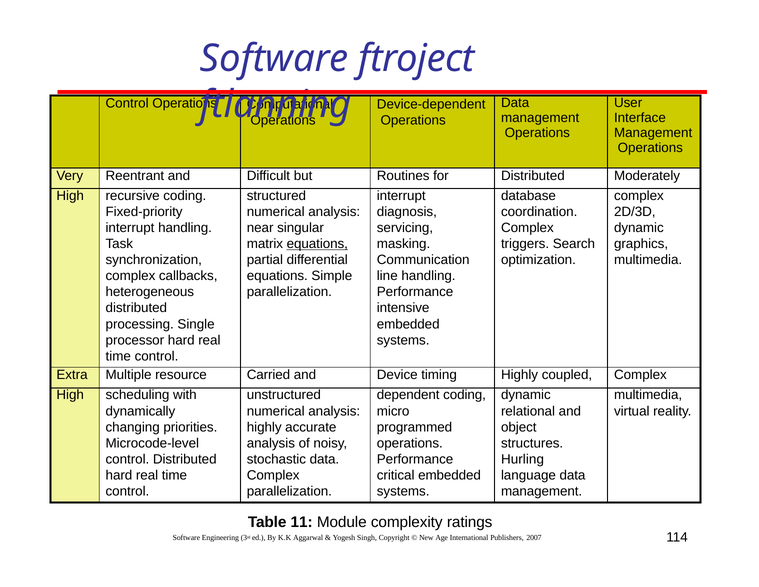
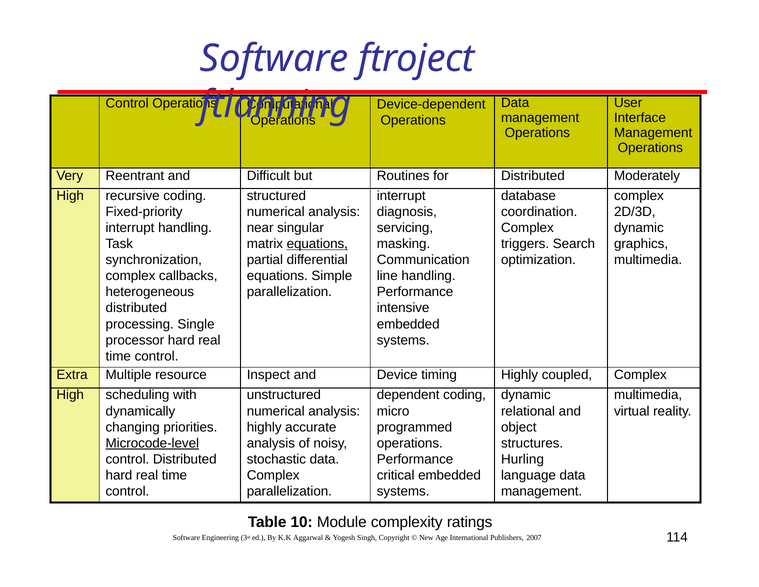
Carried: Carried -> Inspect
Microcode-level underline: none -> present
11: 11 -> 10
